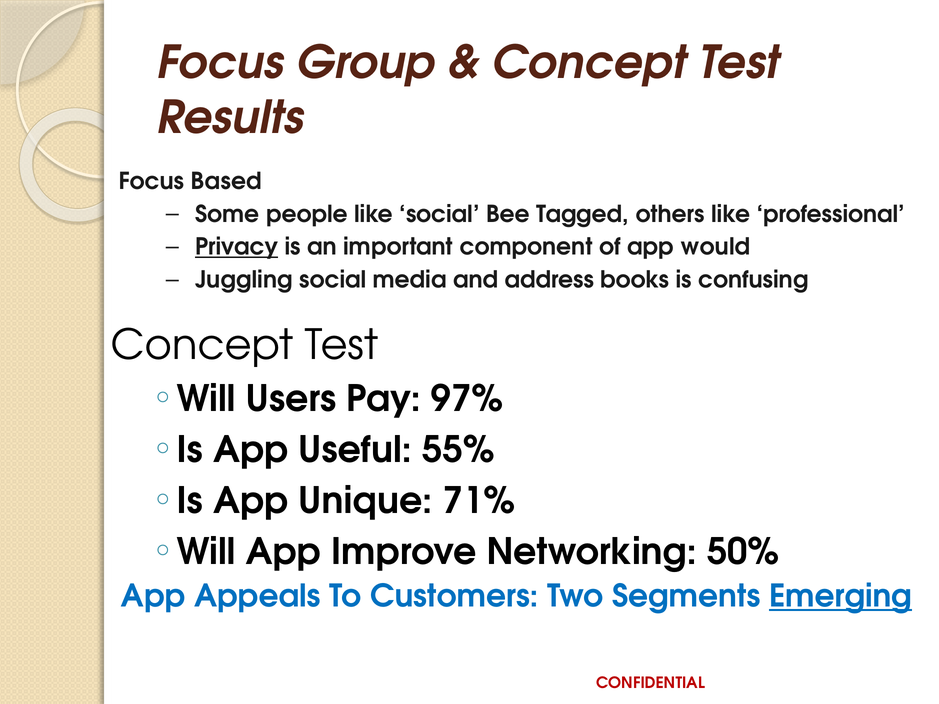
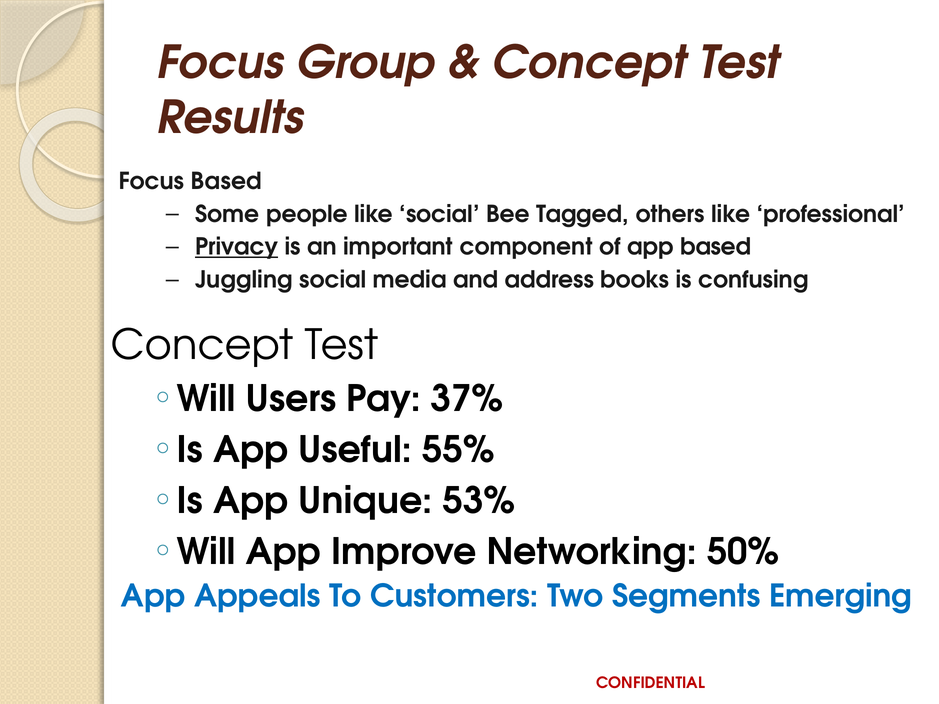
app would: would -> based
97%: 97% -> 37%
71%: 71% -> 53%
Emerging underline: present -> none
